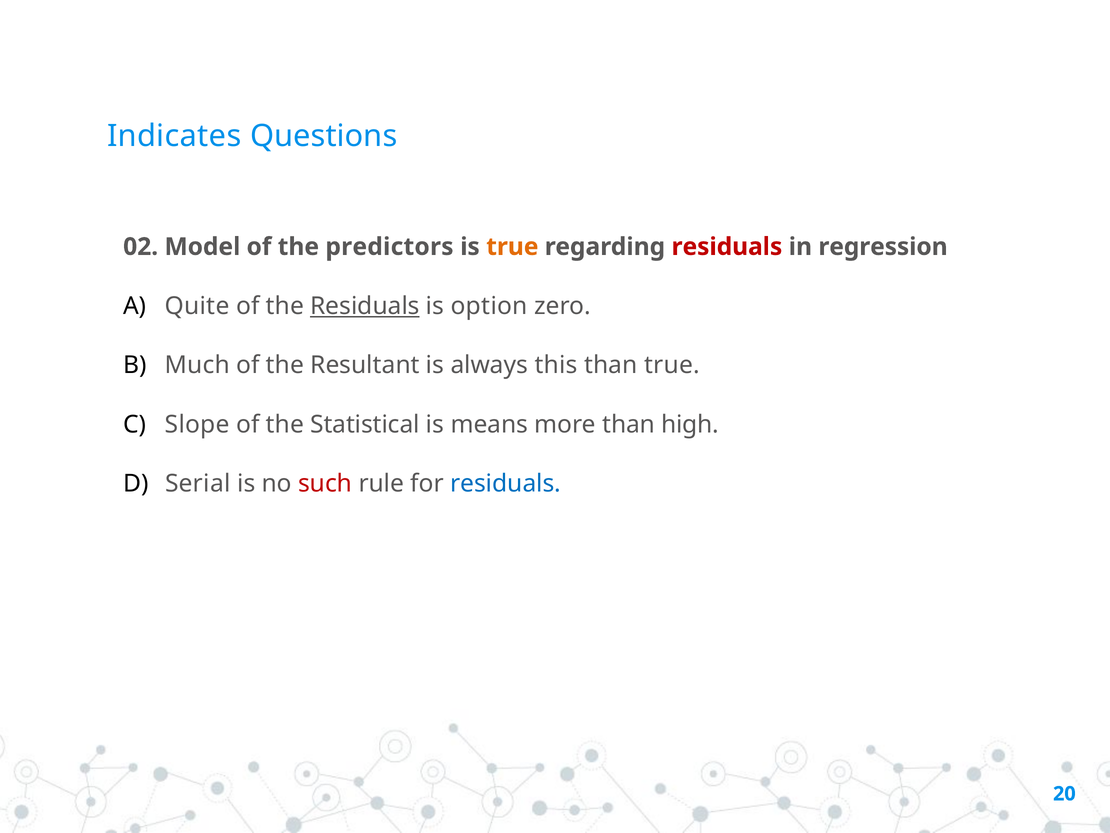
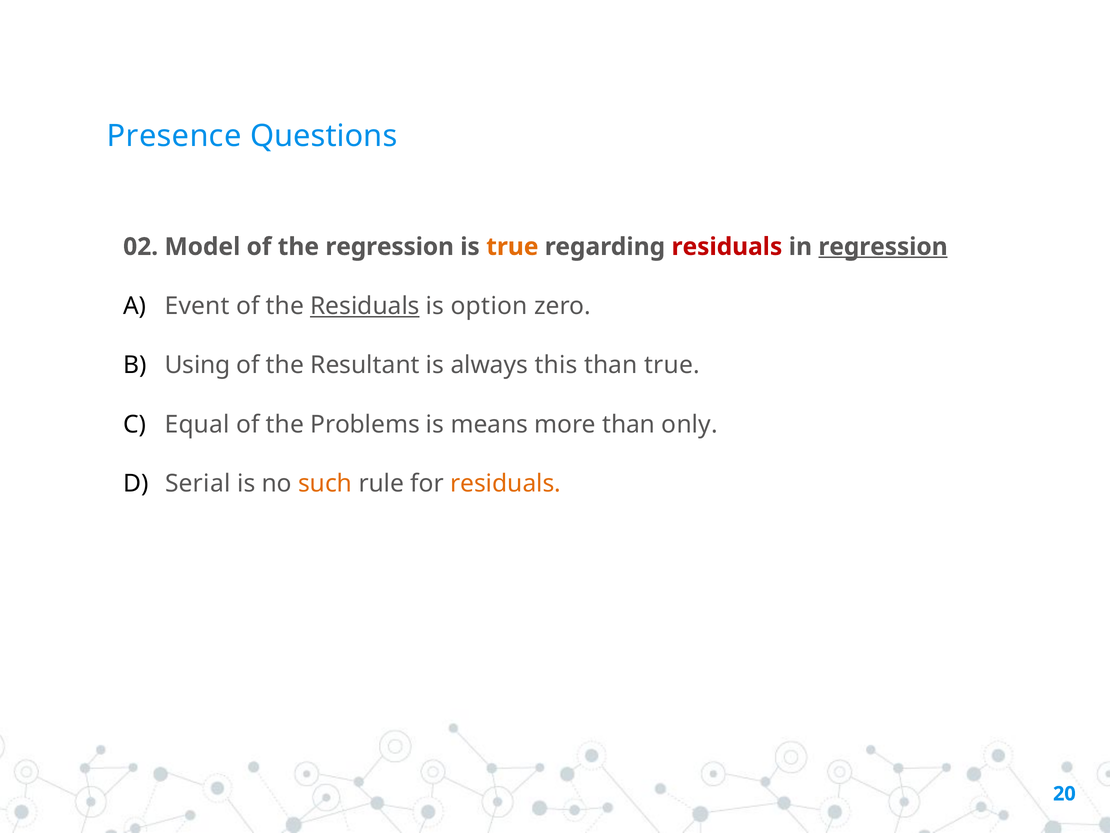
Indicates: Indicates -> Presence
the predictors: predictors -> regression
regression at (883, 247) underline: none -> present
Quite: Quite -> Event
Much: Much -> Using
Slope: Slope -> Equal
Statistical: Statistical -> Problems
high: high -> only
such colour: red -> orange
residuals at (506, 483) colour: blue -> orange
